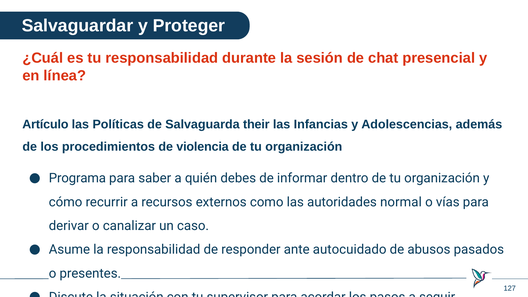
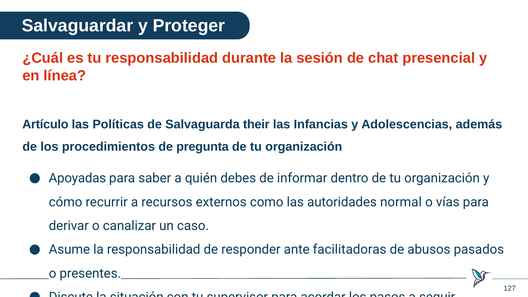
violencia: violencia -> pregunta
Programa: Programa -> Apoyadas
autocuidado: autocuidado -> facilitadoras
